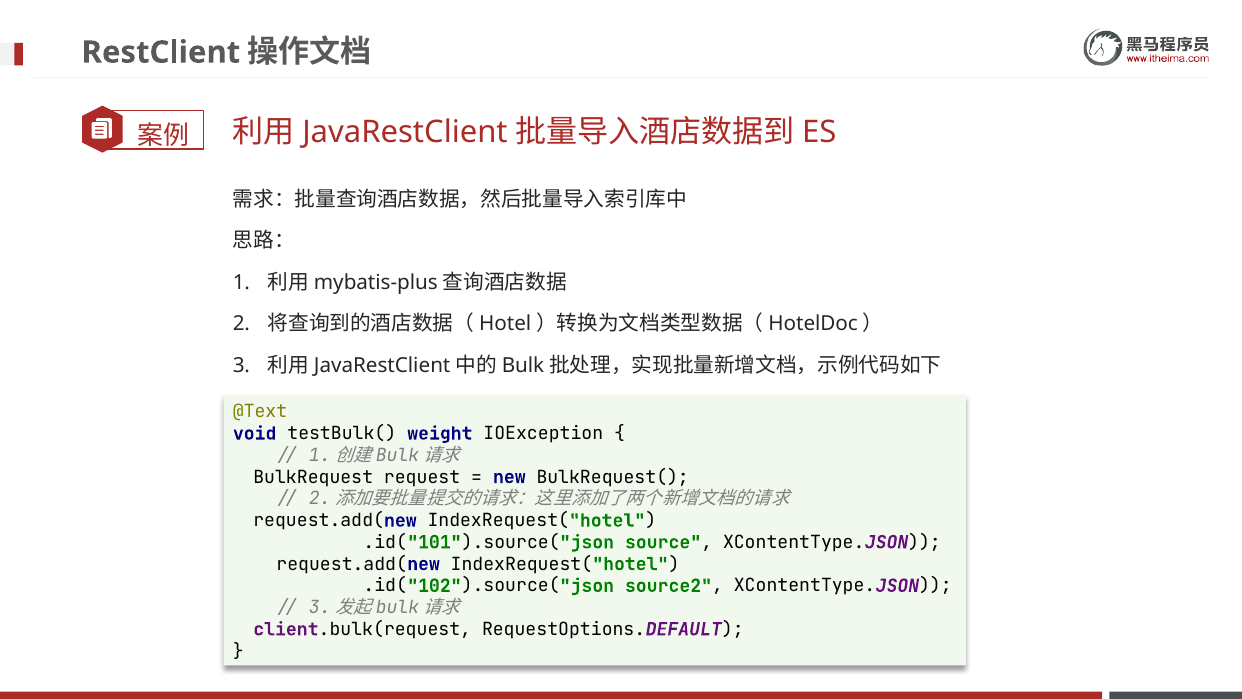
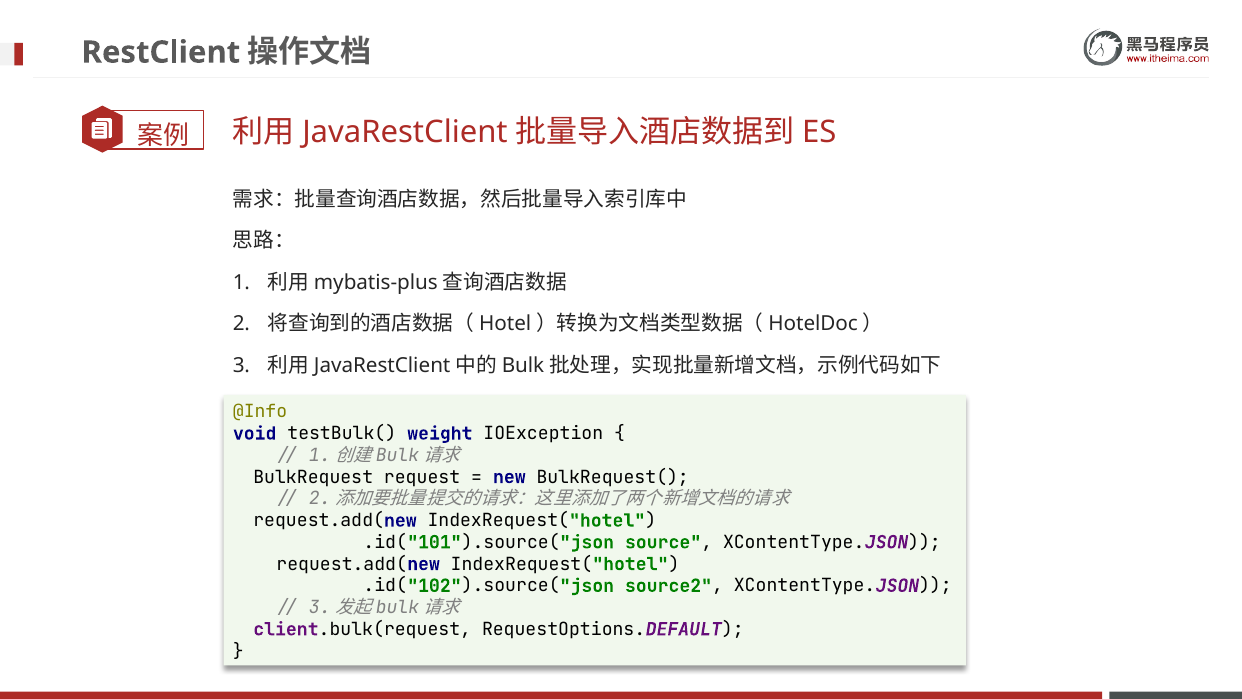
@Text: @Text -> @Info
